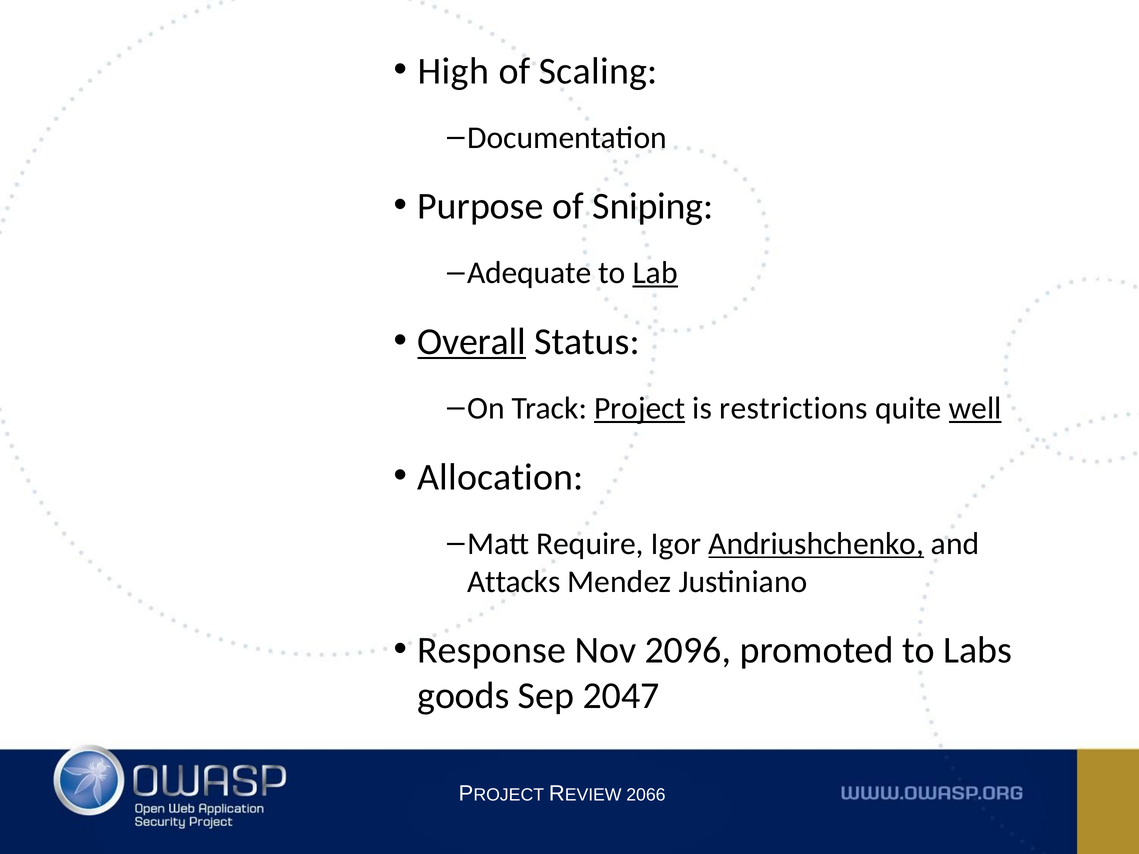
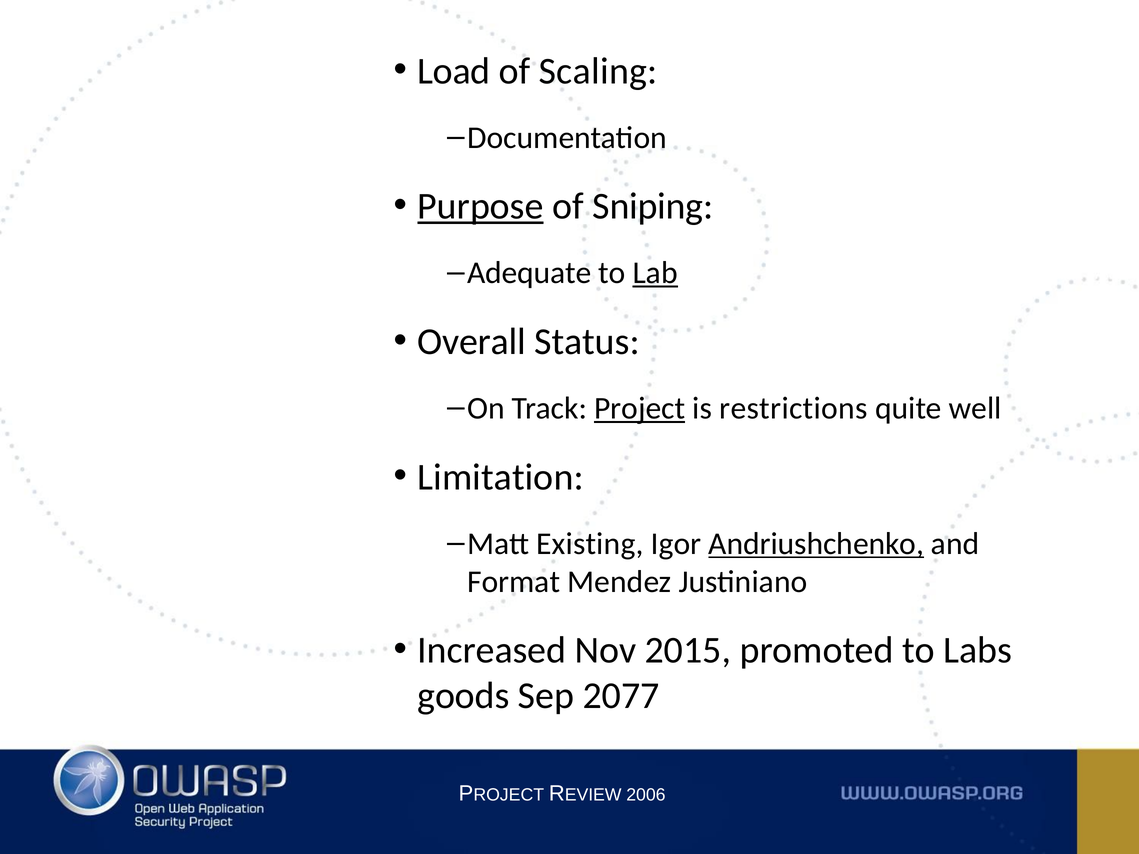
High: High -> Load
Purpose underline: none -> present
Overall underline: present -> none
well underline: present -> none
Allocation: Allocation -> Limitation
Require: Require -> Existing
Attacks: Attacks -> Format
Response: Response -> Increased
2096: 2096 -> 2015
2047: 2047 -> 2077
2066: 2066 -> 2006
